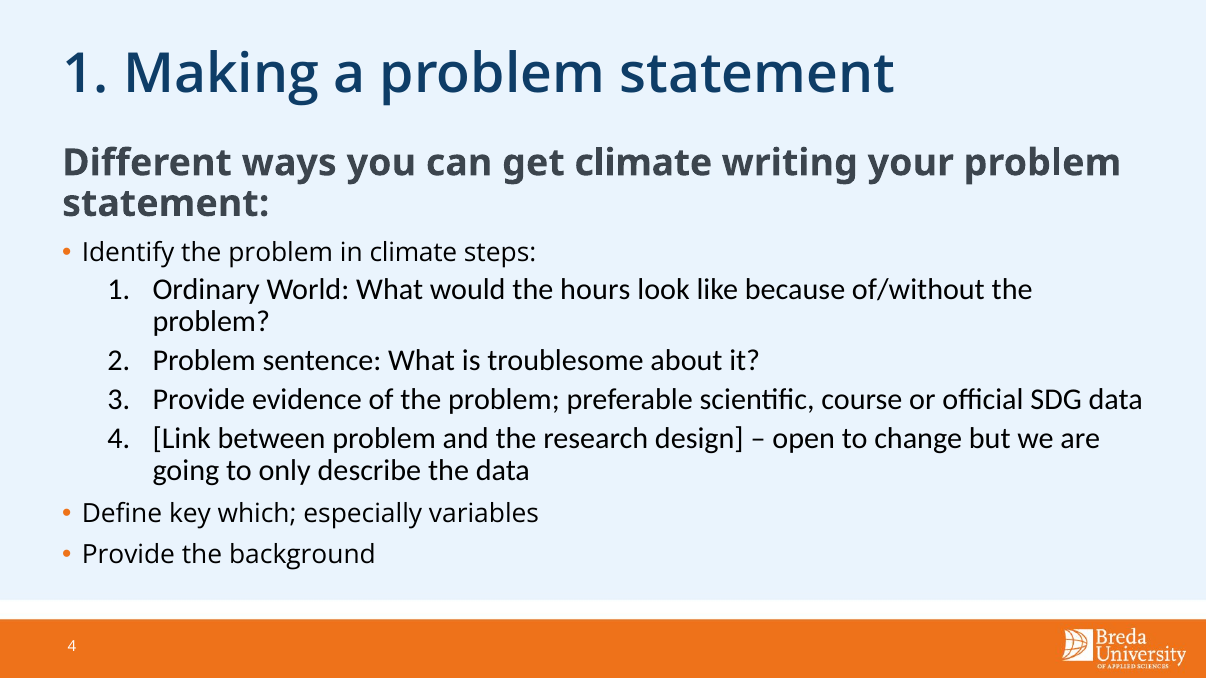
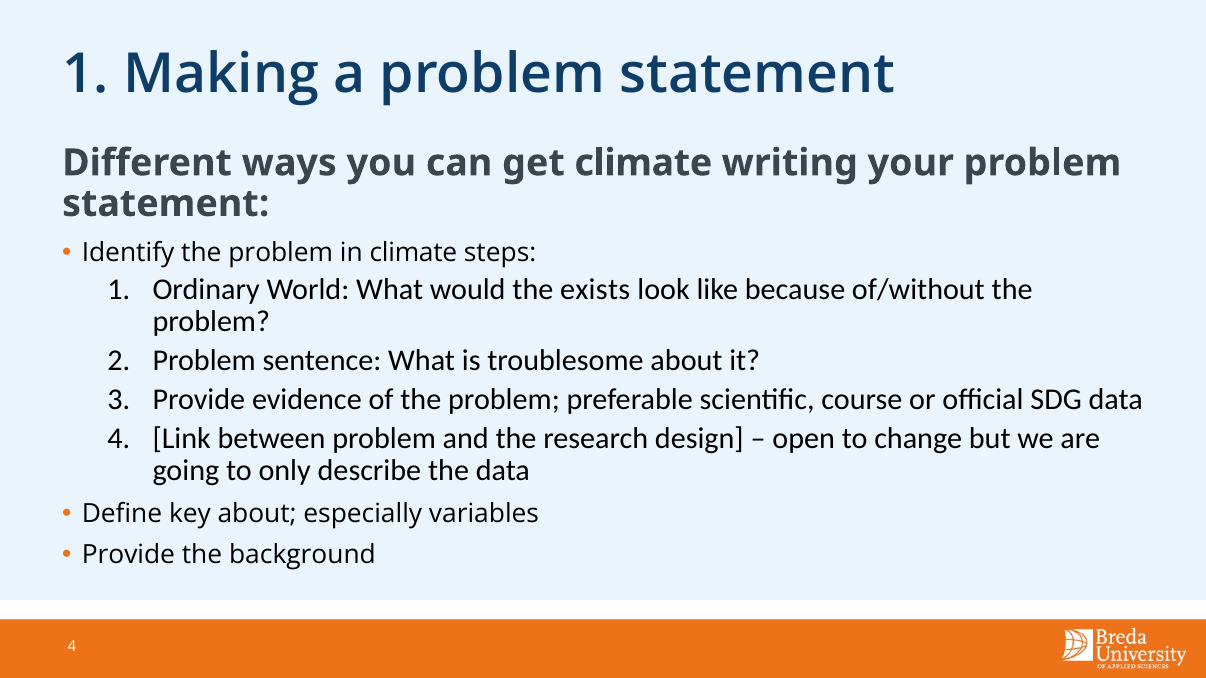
hours: hours -> exists
key which: which -> about
